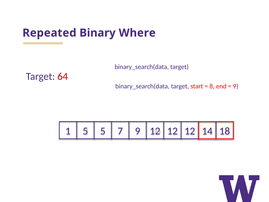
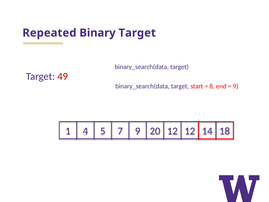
Binary Where: Where -> Target
64: 64 -> 49
1 5: 5 -> 4
9 12: 12 -> 20
